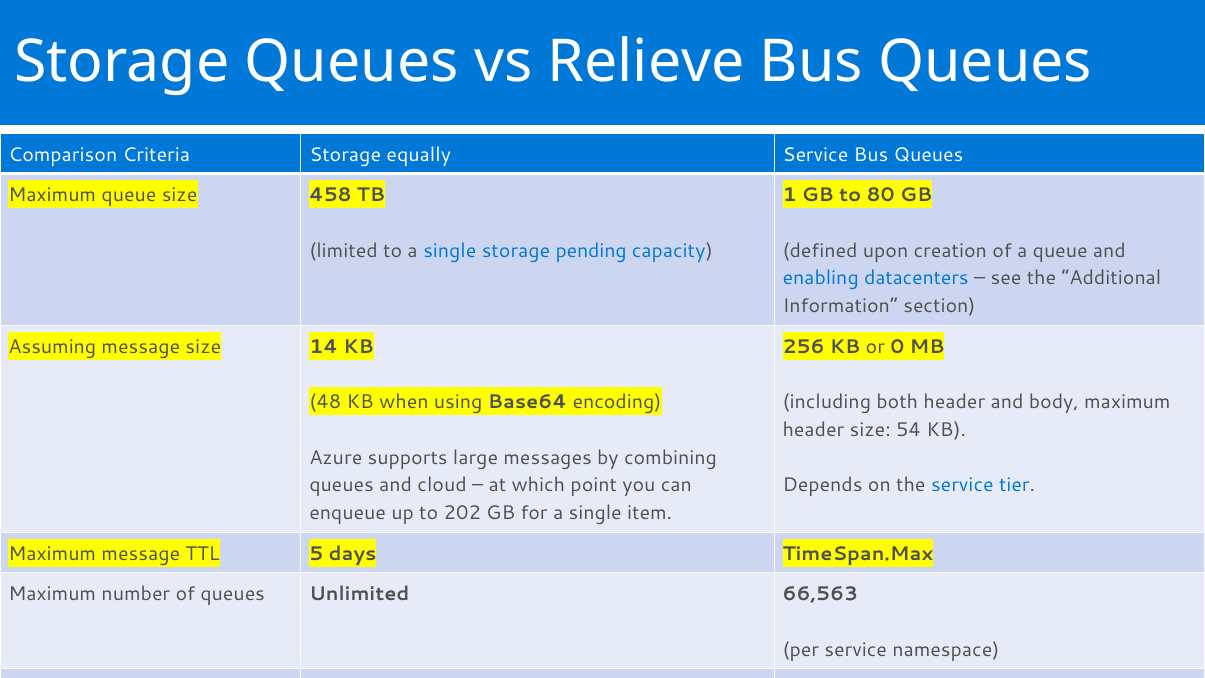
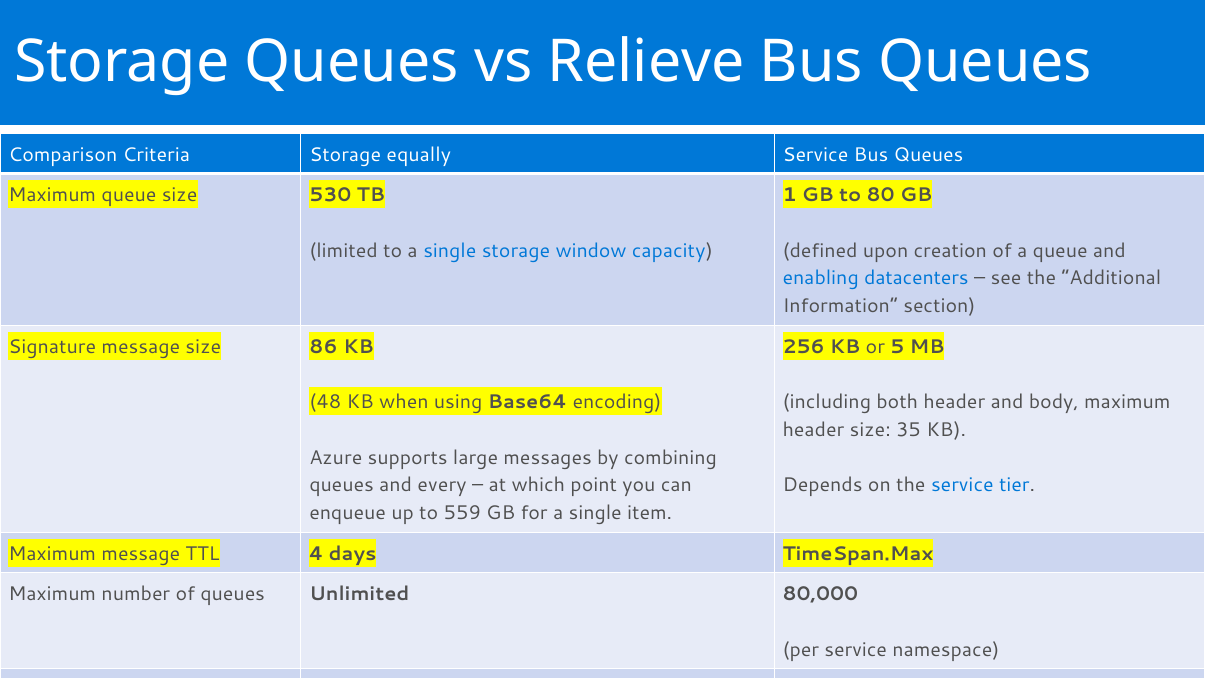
458: 458 -> 530
pending: pending -> window
Assuming: Assuming -> Signature
14: 14 -> 86
0: 0 -> 5
54: 54 -> 35
cloud: cloud -> every
202: 202 -> 559
5: 5 -> 4
66,563: 66,563 -> 80,000
